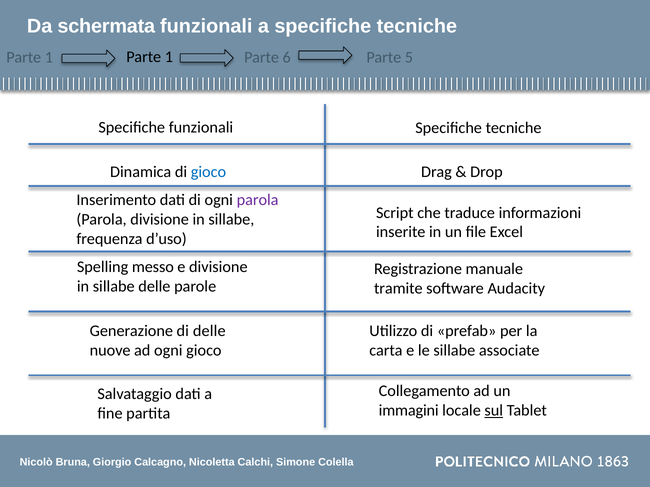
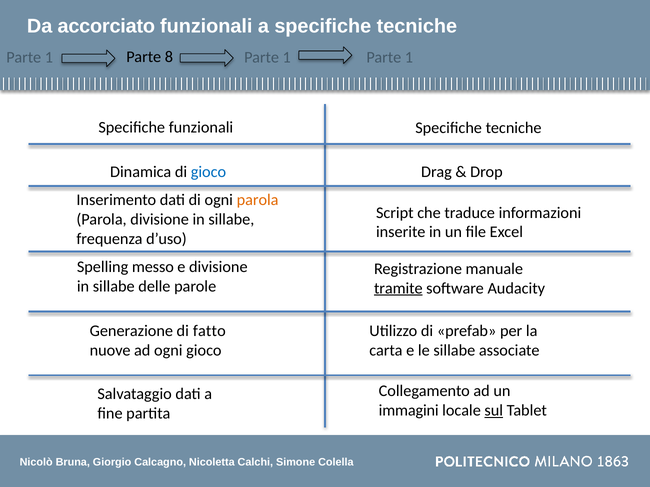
schermata: schermata -> accorciato
1 Parte 1: 1 -> 8
6 at (287, 57): 6 -> 1
5 at (409, 58): 5 -> 1
parola at (258, 200) colour: purple -> orange
tramite underline: none -> present
di delle: delle -> fatto
